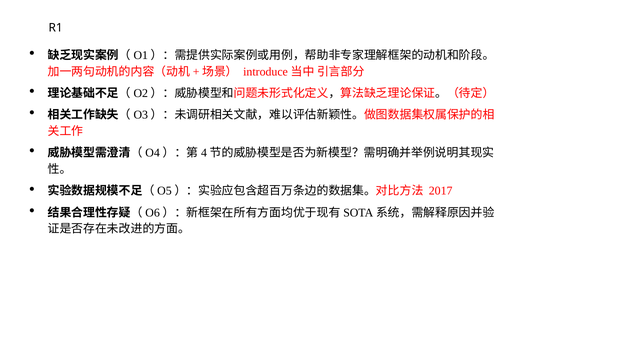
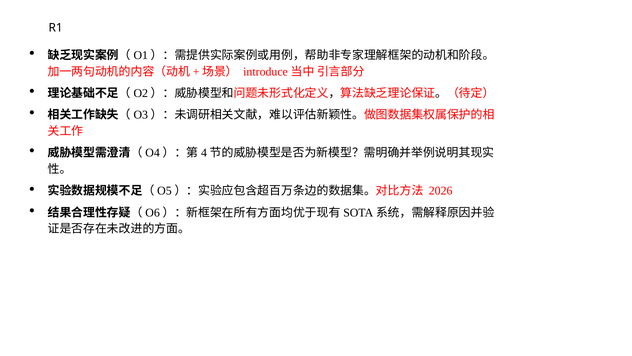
2017: 2017 -> 2026
